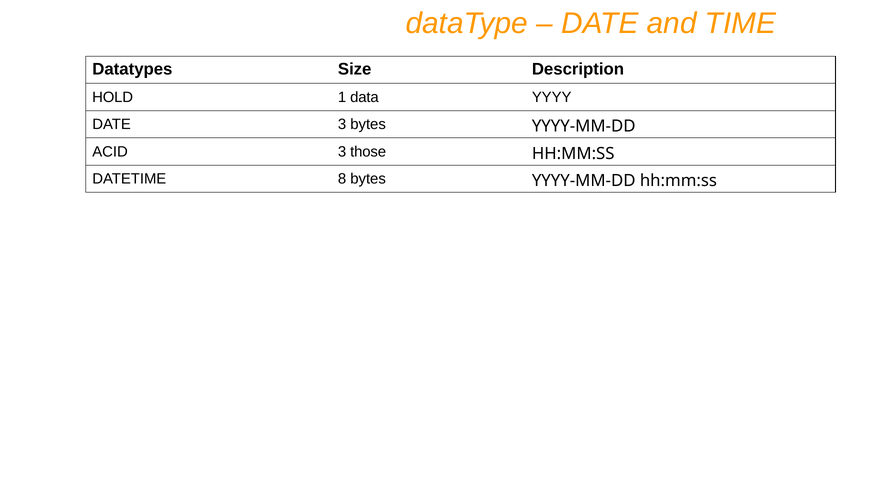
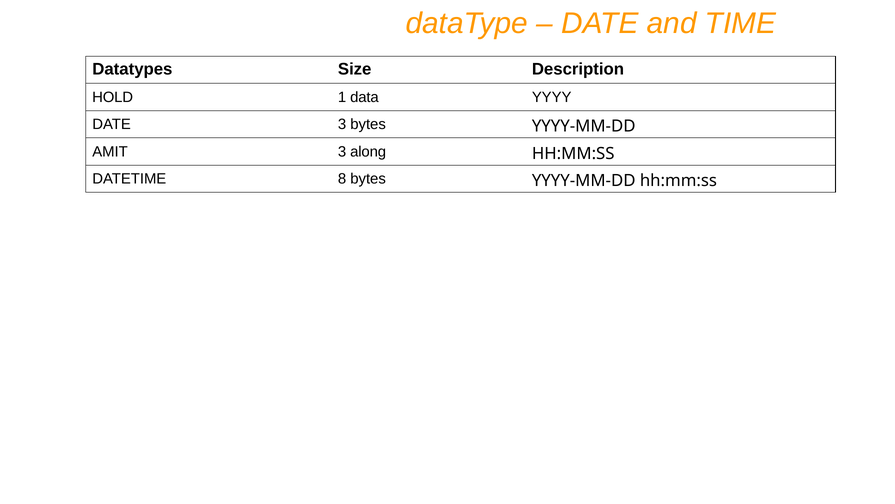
ACID: ACID -> AMIT
those: those -> along
